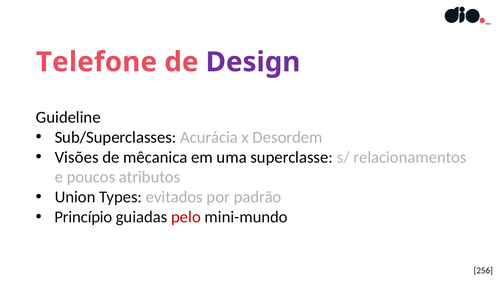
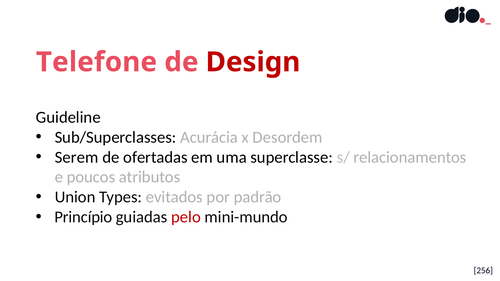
Design colour: purple -> red
Visões: Visões -> Serem
mêcanica: mêcanica -> ofertadas
